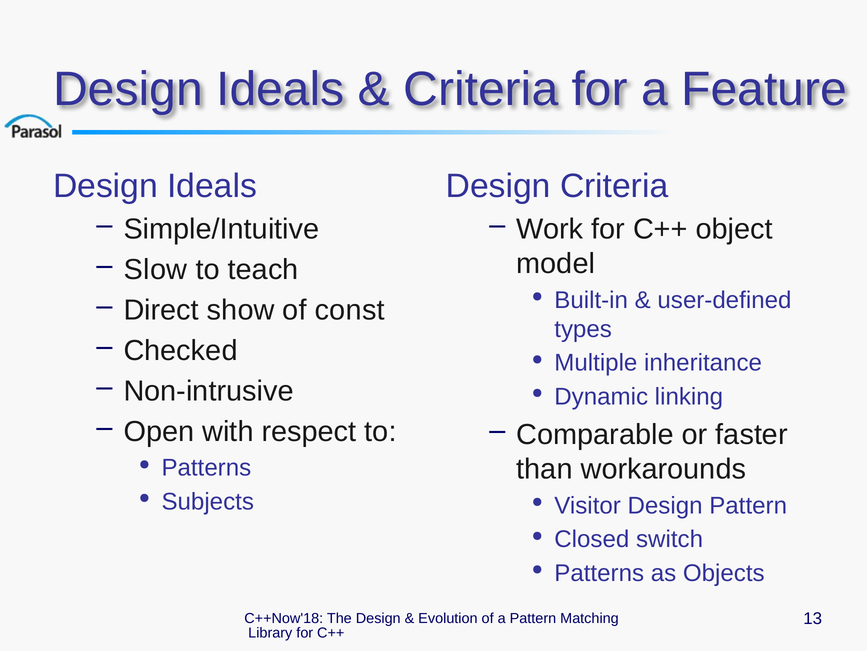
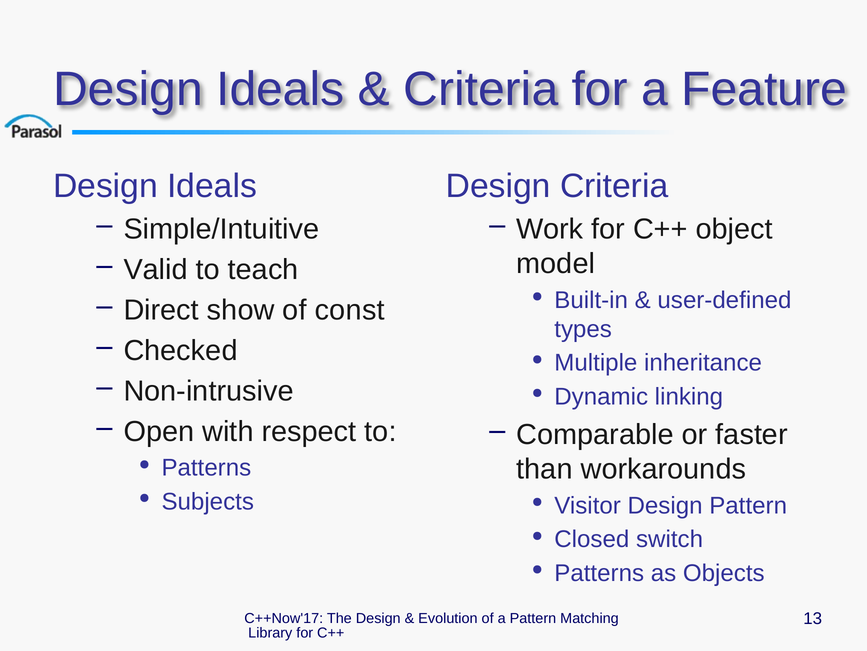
Slow: Slow -> Valid
C++Now'18: C++Now'18 -> C++Now'17
